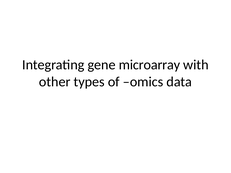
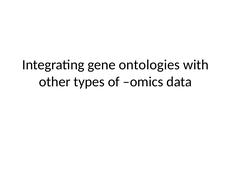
microarray: microarray -> ontologies
